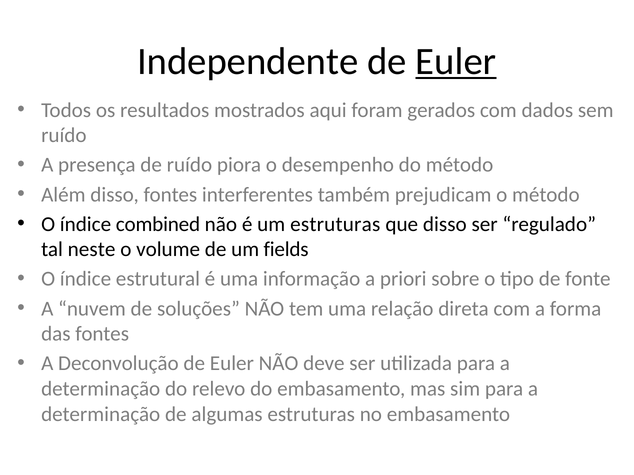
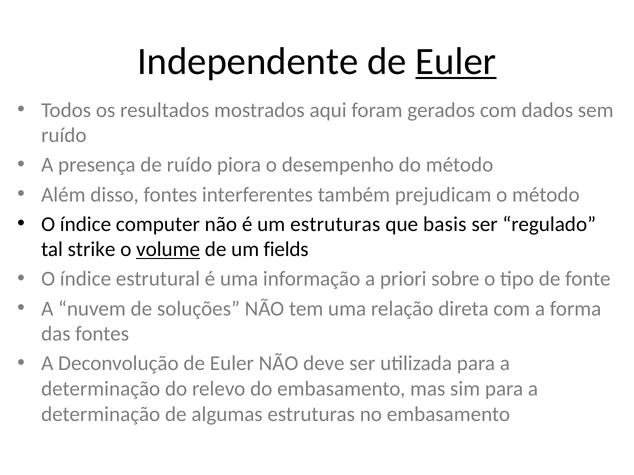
combined: combined -> computer
que disso: disso -> basis
neste: neste -> strike
volume underline: none -> present
